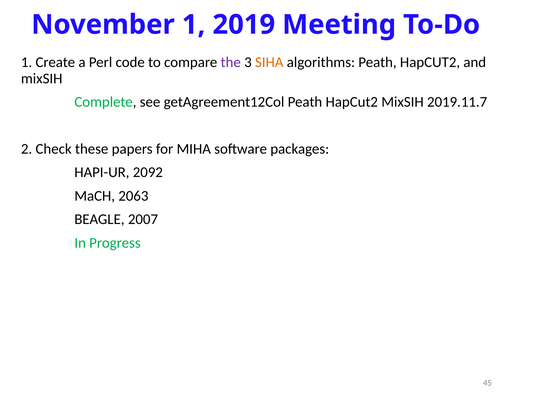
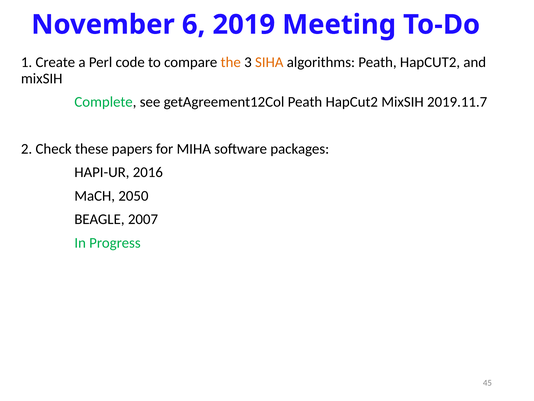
November 1: 1 -> 6
the colour: purple -> orange
2092: 2092 -> 2016
2063: 2063 -> 2050
